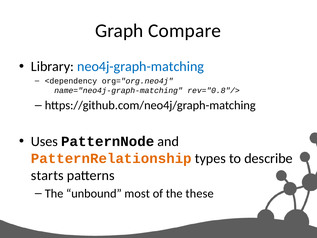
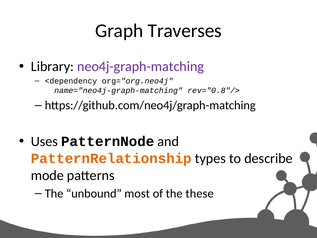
Compare: Compare -> Traverses
neo4j-graph-matching colour: blue -> purple
starts: starts -> mode
